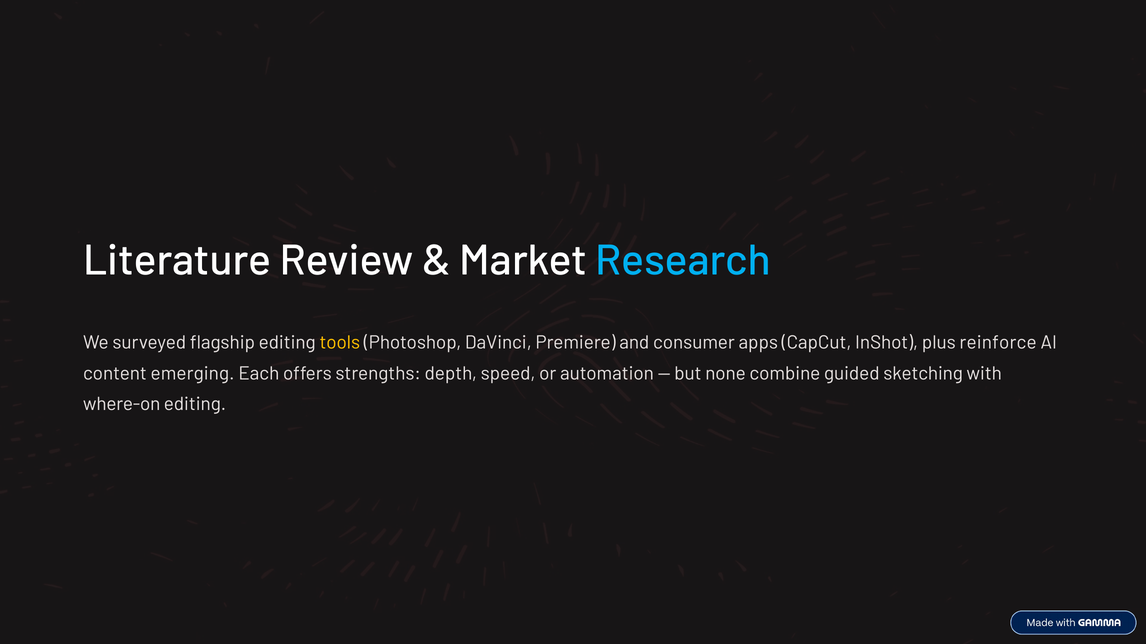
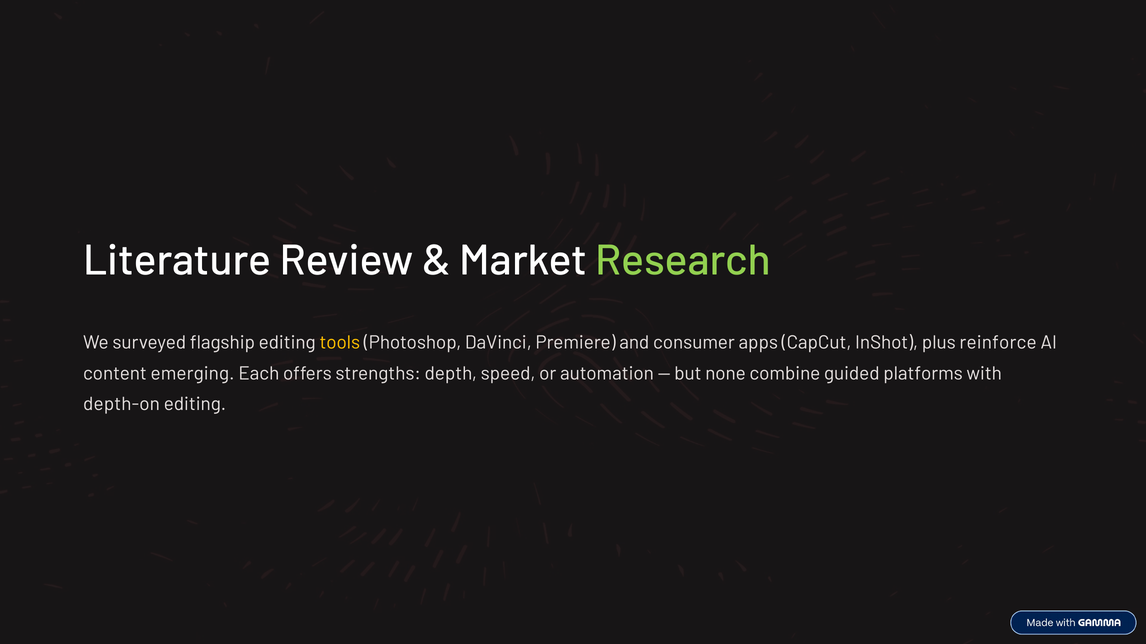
Research colour: light blue -> light green
sketching: sketching -> platforms
where-on: where-on -> depth-on
